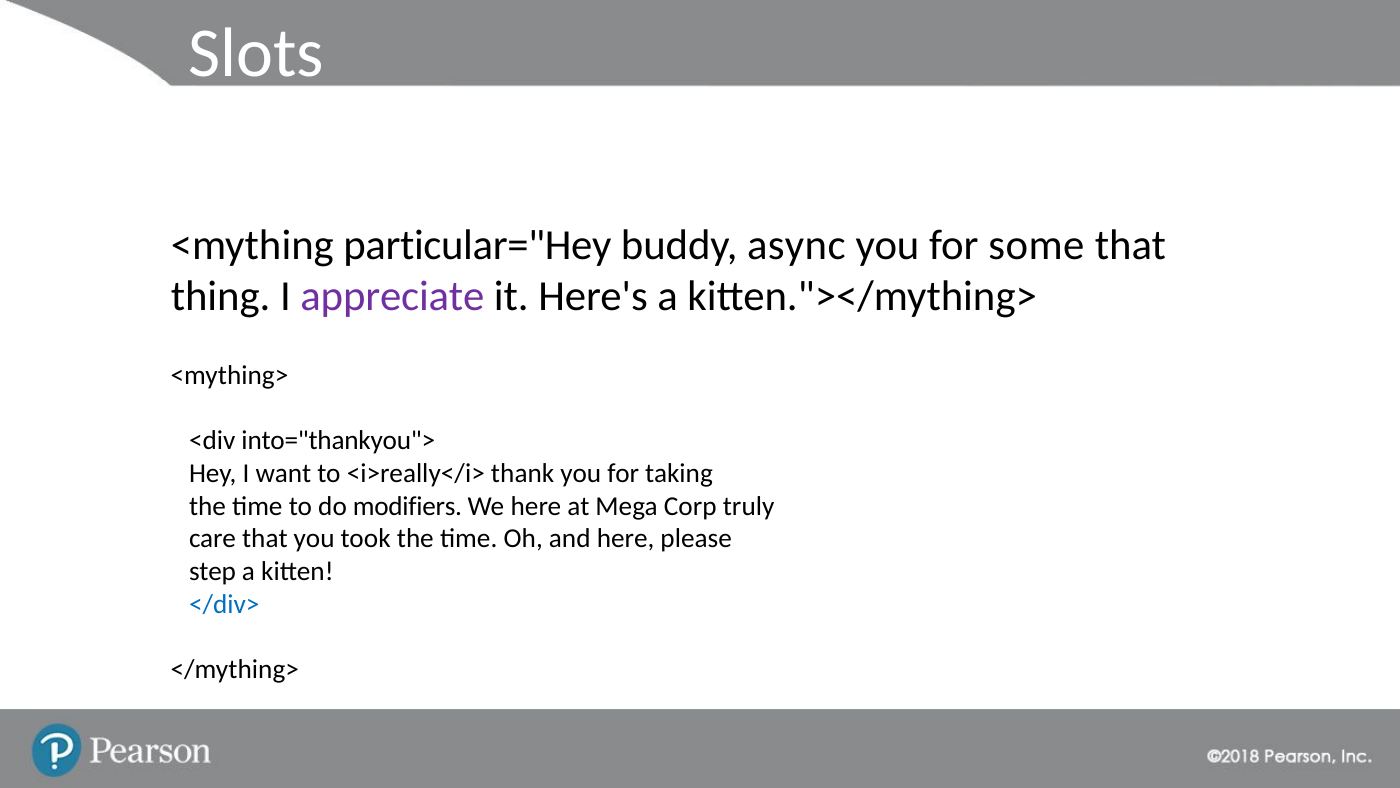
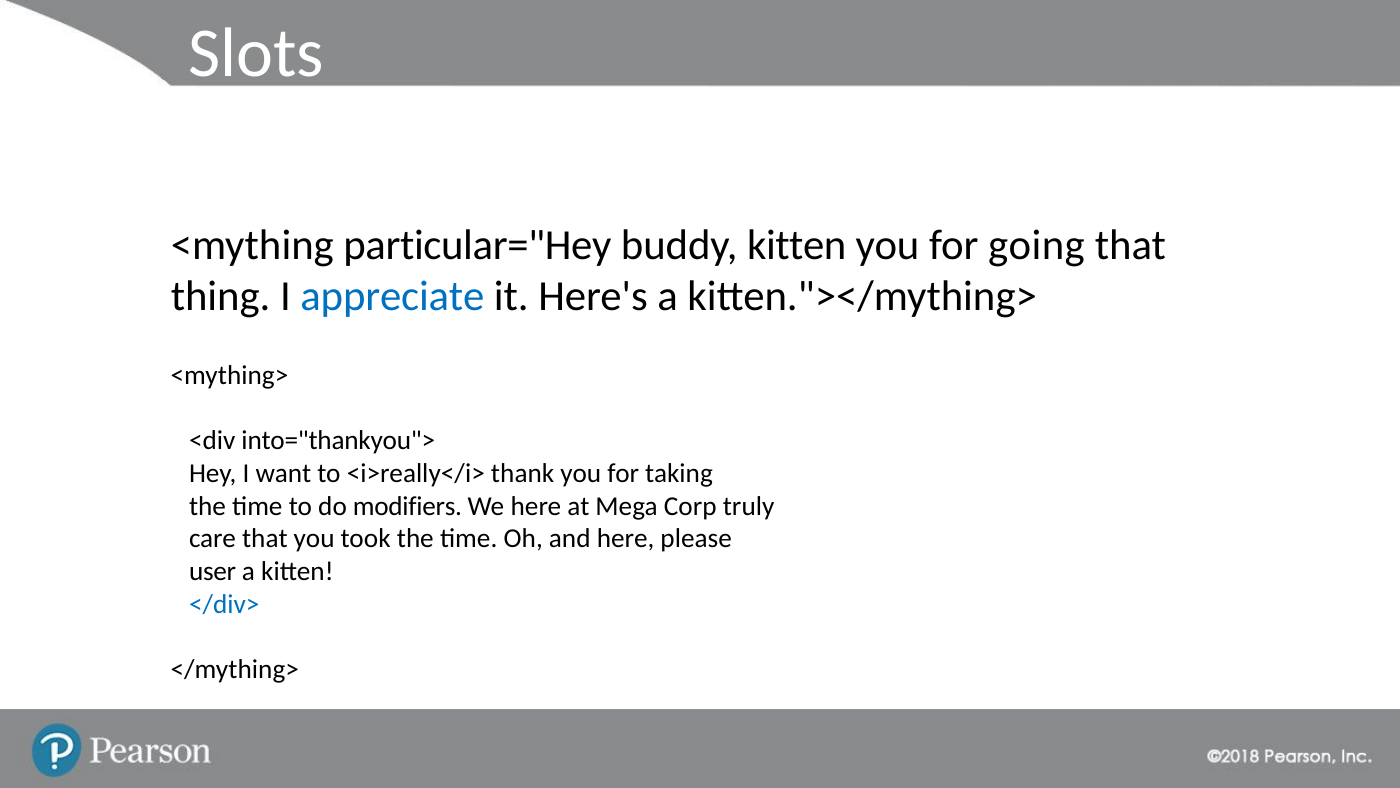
buddy async: async -> kitten
some: some -> going
appreciate colour: purple -> blue
step: step -> user
